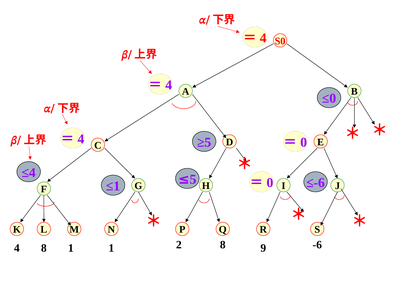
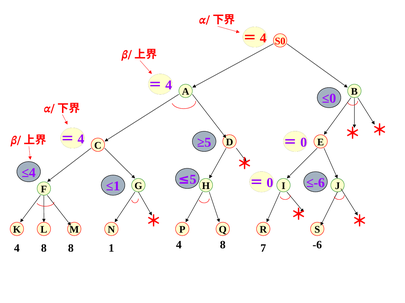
8 1: 1 -> 8
1 2: 2 -> 4
9: 9 -> 7
